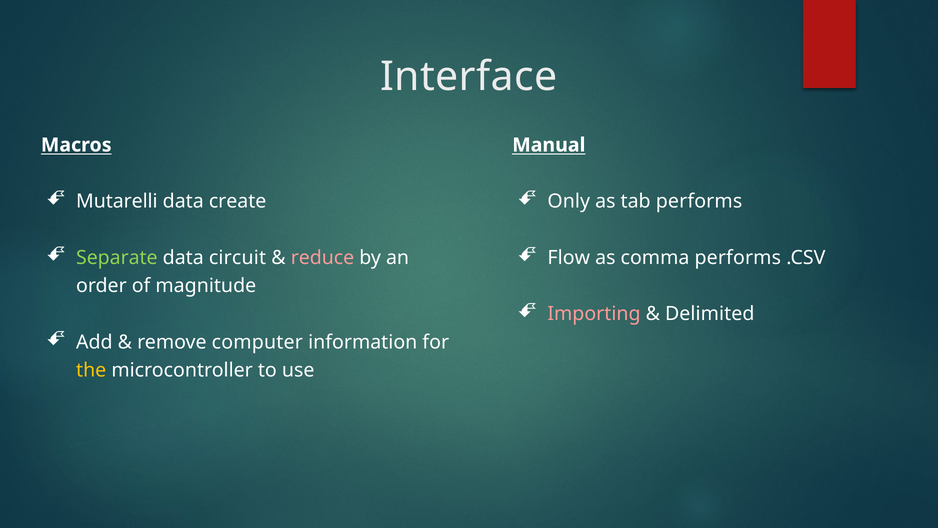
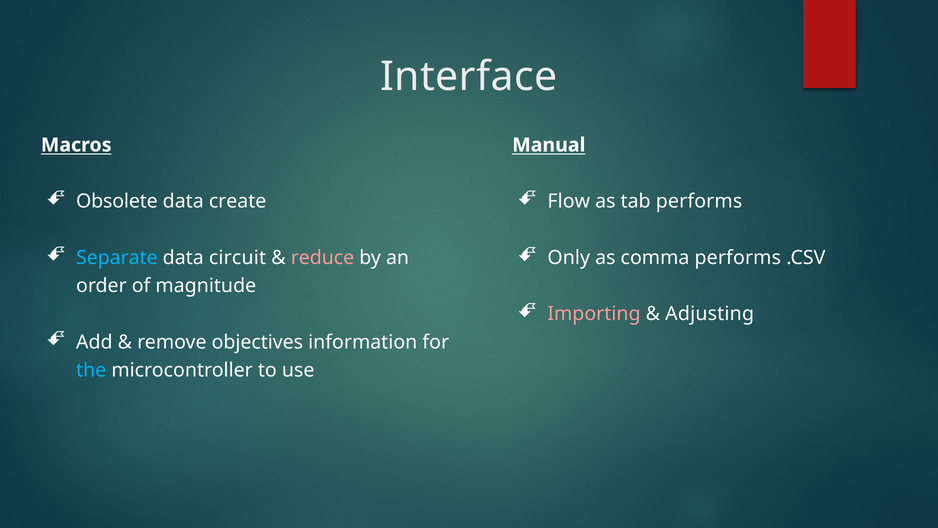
Mutarelli: Mutarelli -> Obsolete
Only: Only -> Flow
Separate colour: light green -> light blue
Flow: Flow -> Only
Delimited: Delimited -> Adjusting
computer: computer -> objectives
the colour: yellow -> light blue
